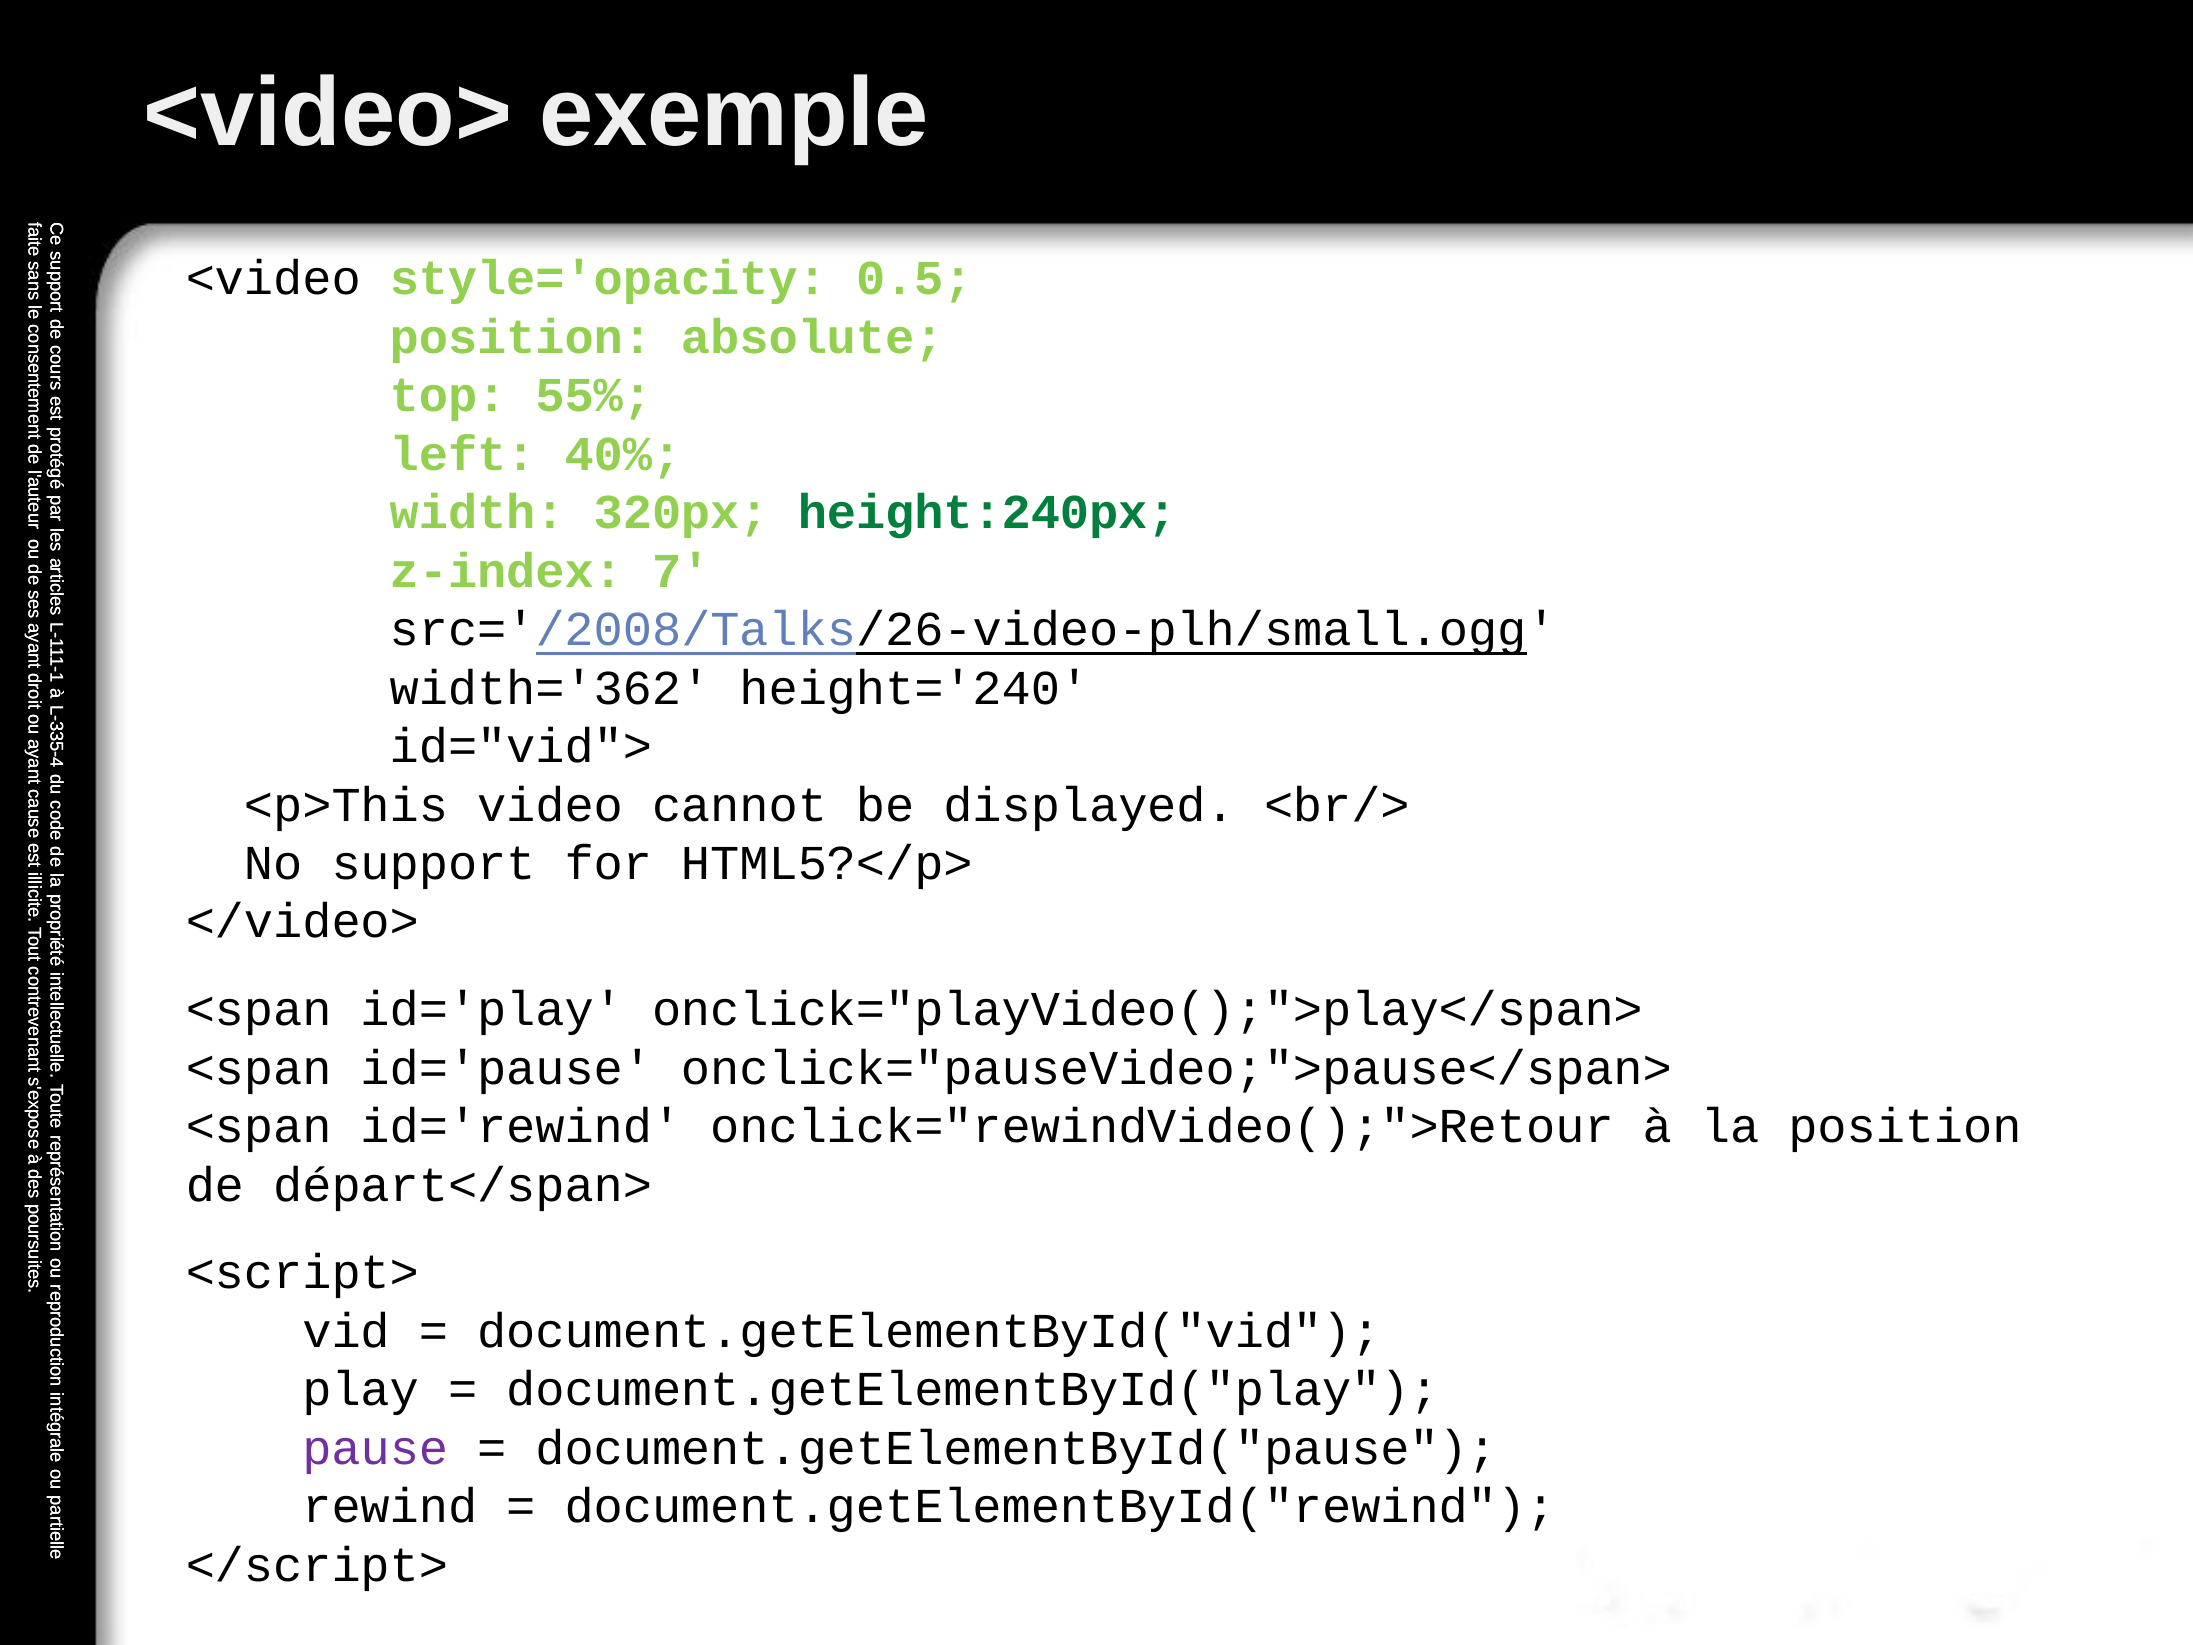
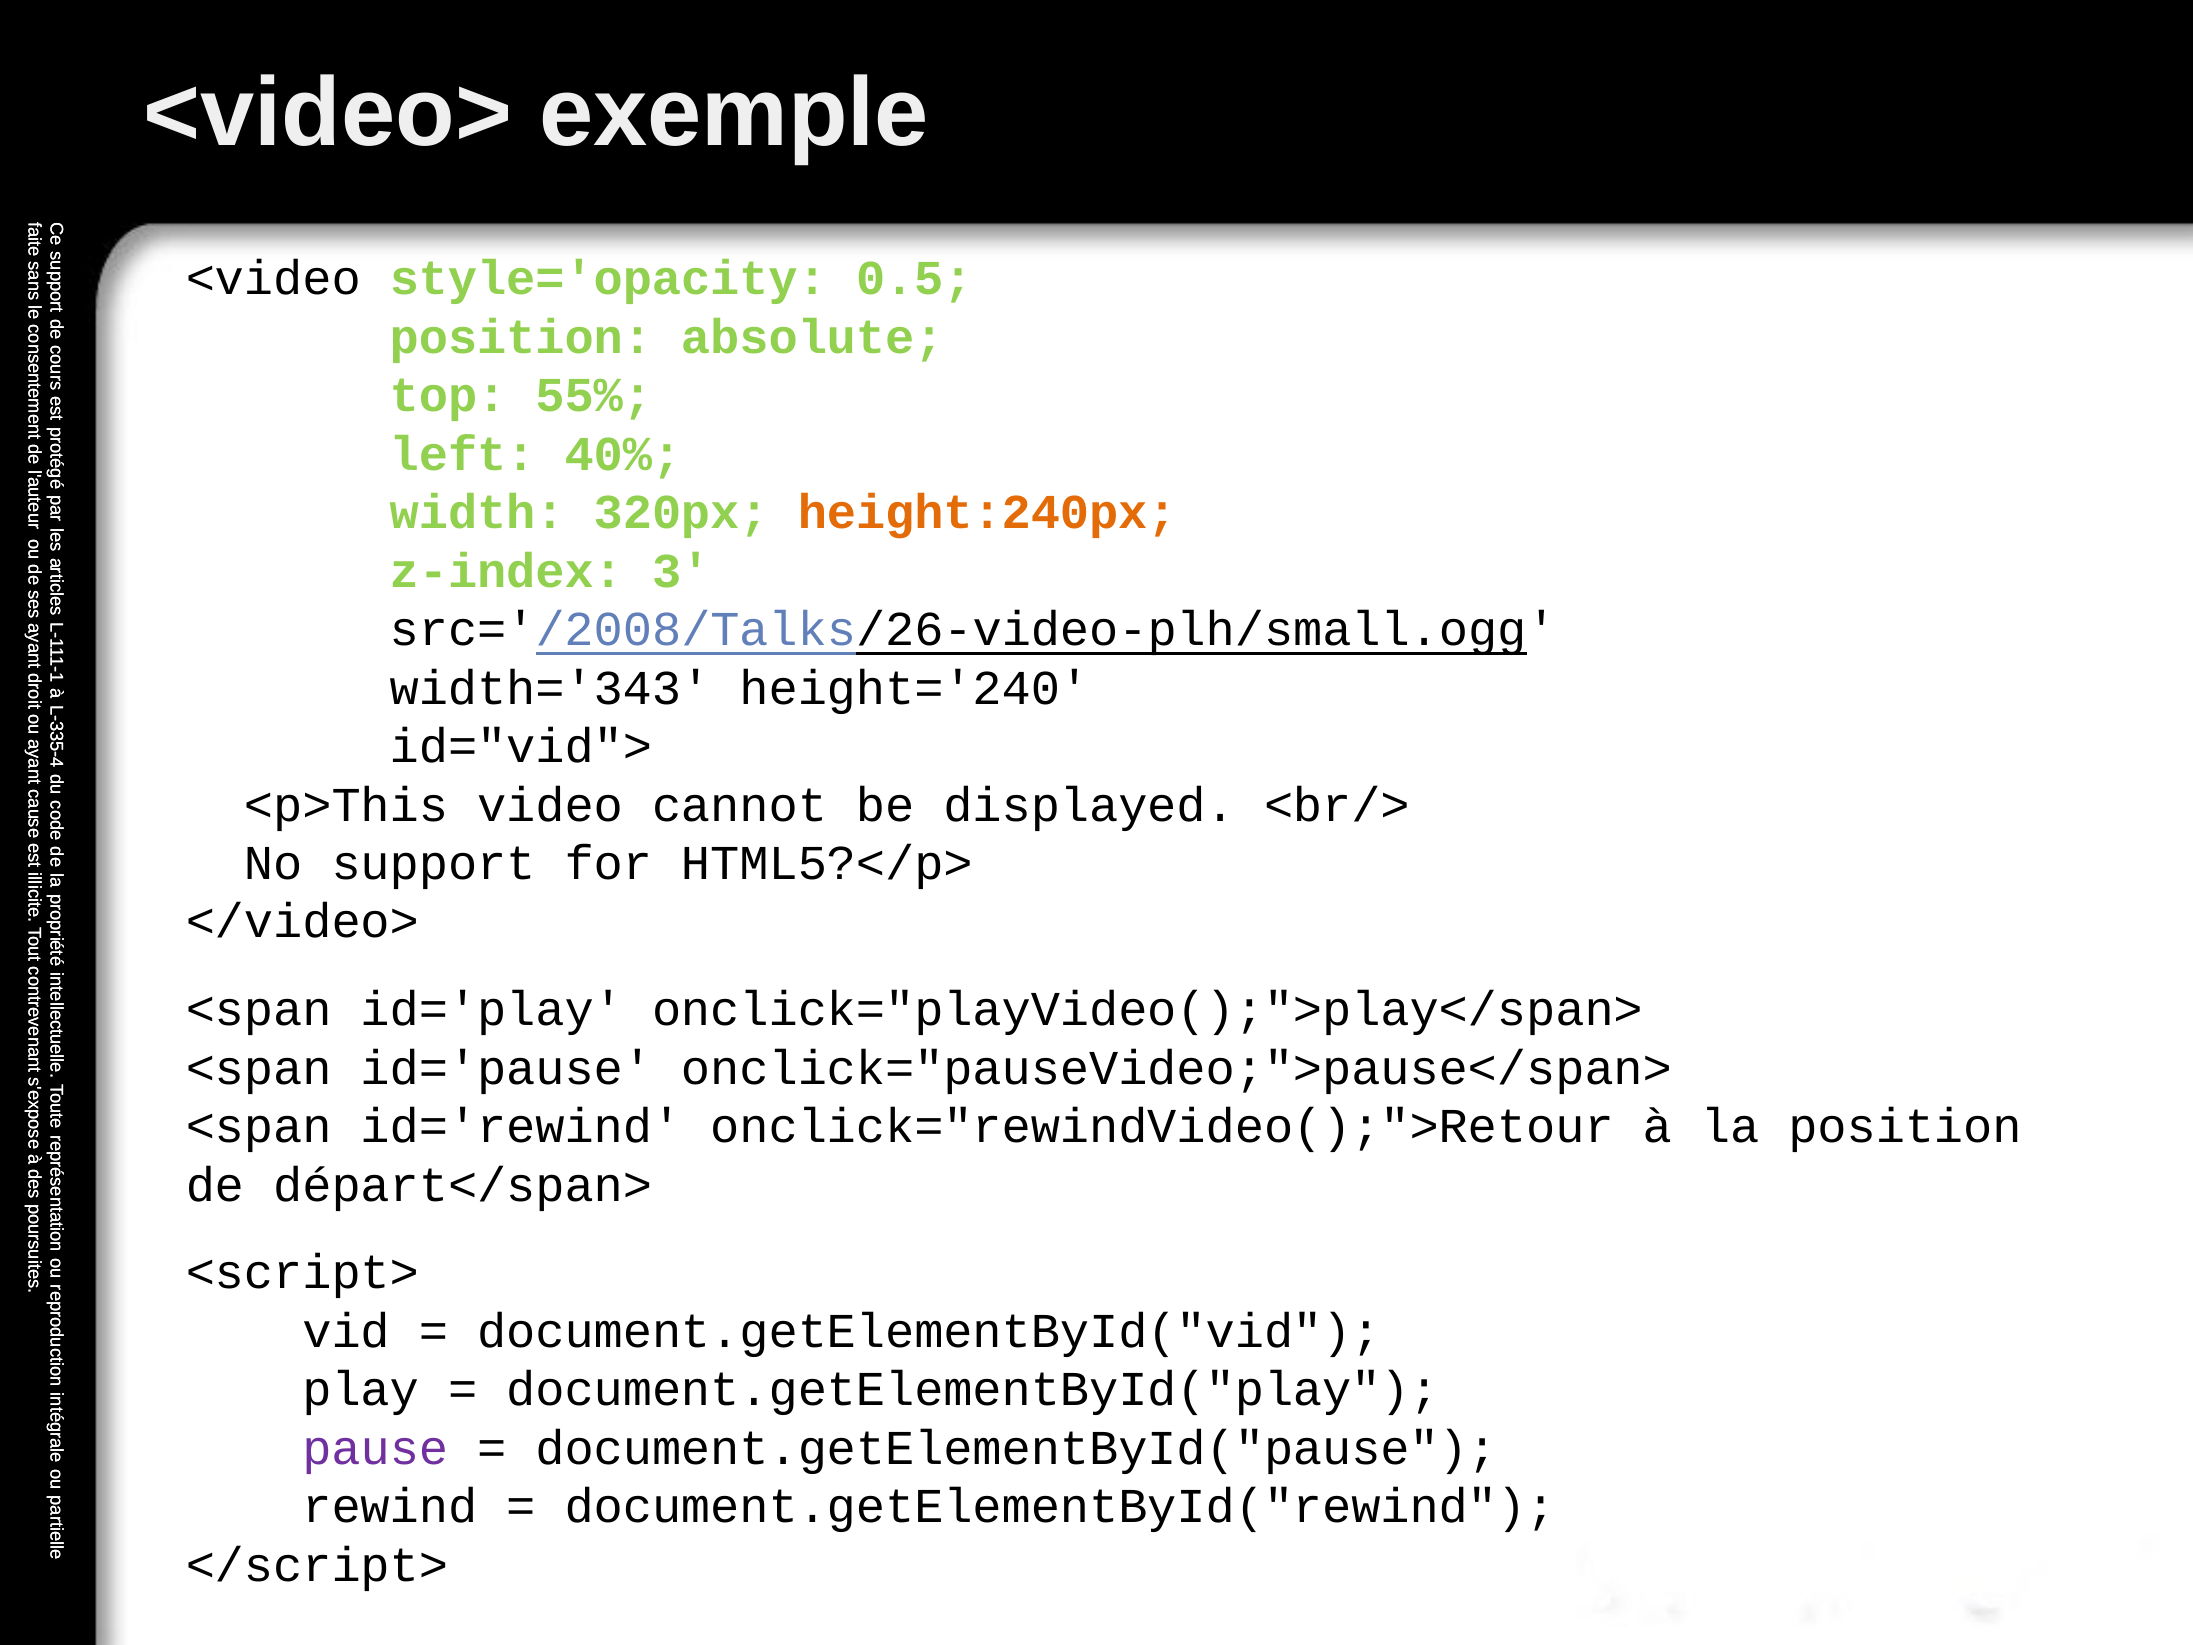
height:240px colour: green -> orange
z-index 7: 7 -> 3
width='362: width='362 -> width='343
